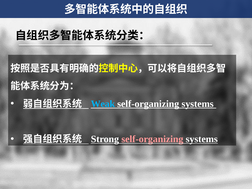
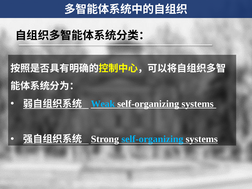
self-organizing at (152, 139) colour: pink -> light blue
